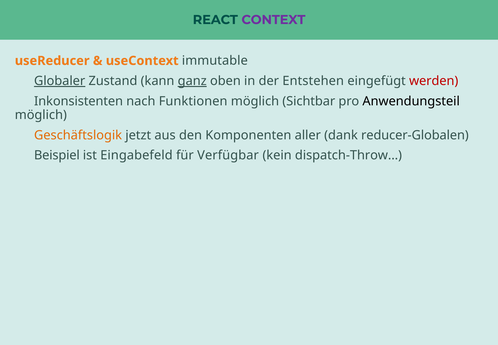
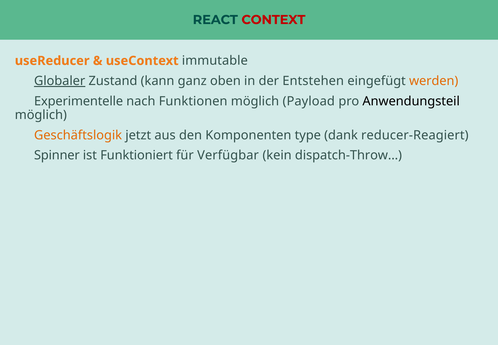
CONTEXT colour: purple -> red
ganz underline: present -> none
werden colour: red -> orange
Inkonsistenten: Inkonsistenten -> Experimentelle
Sichtbar: Sichtbar -> Payload
aller: aller -> type
reducer-Globalen: reducer-Globalen -> reducer-Reagiert
Beispiel: Beispiel -> Spinner
Eingabefeld: Eingabefeld -> Funktioniert
